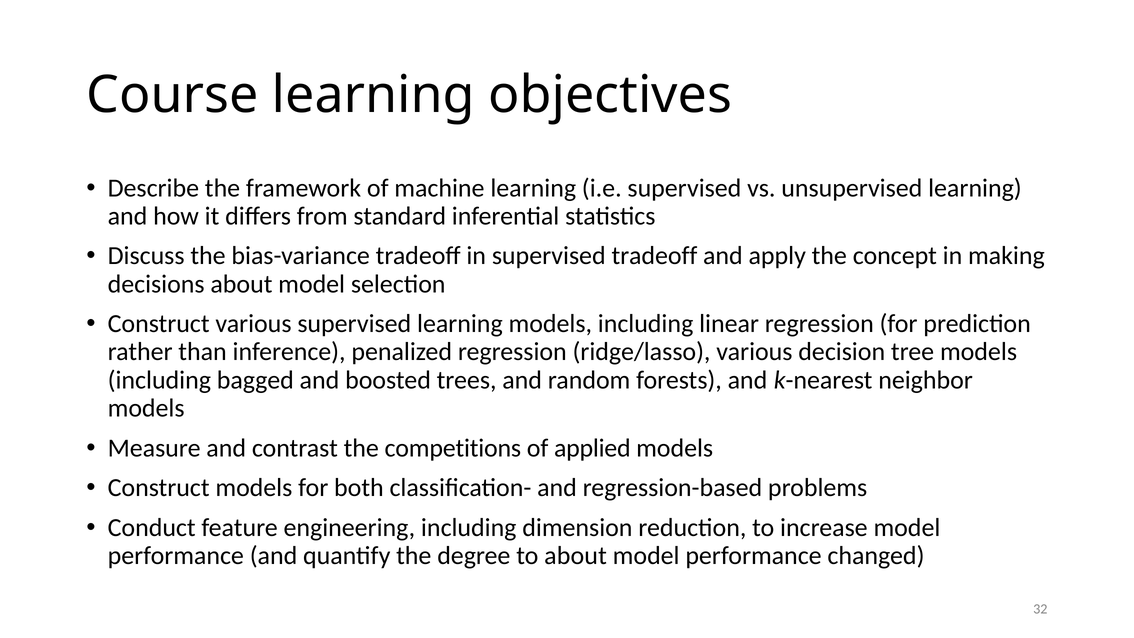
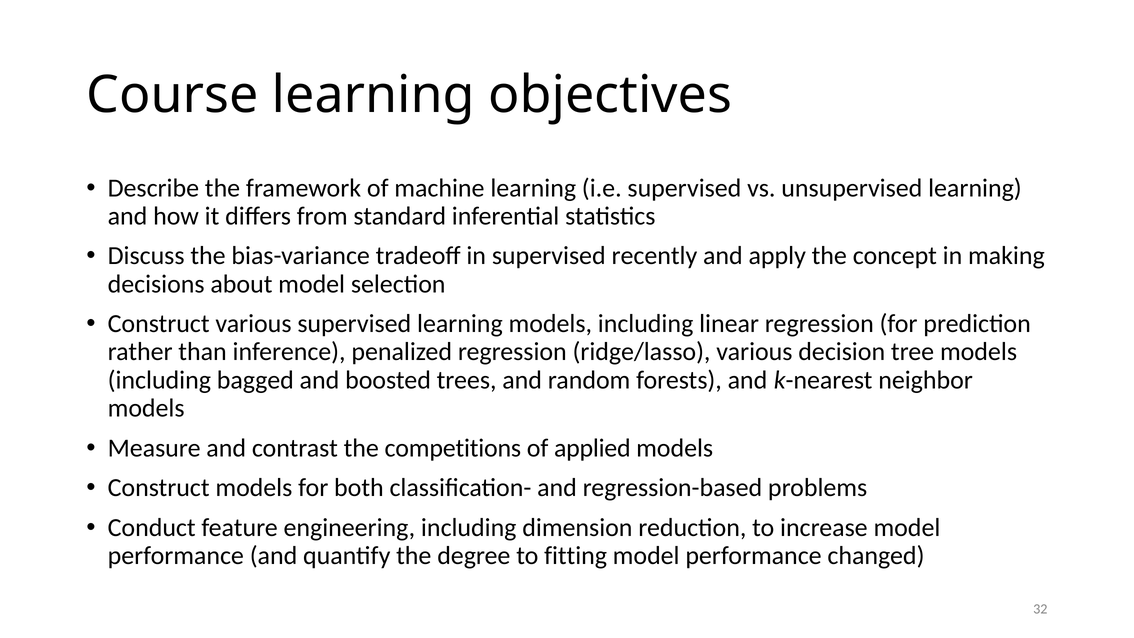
supervised tradeoff: tradeoff -> recently
to about: about -> fitting
